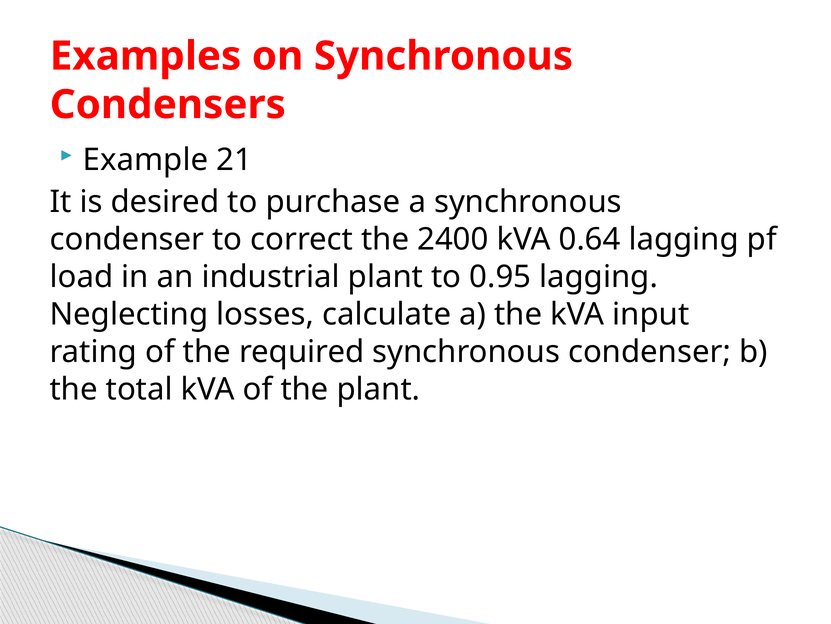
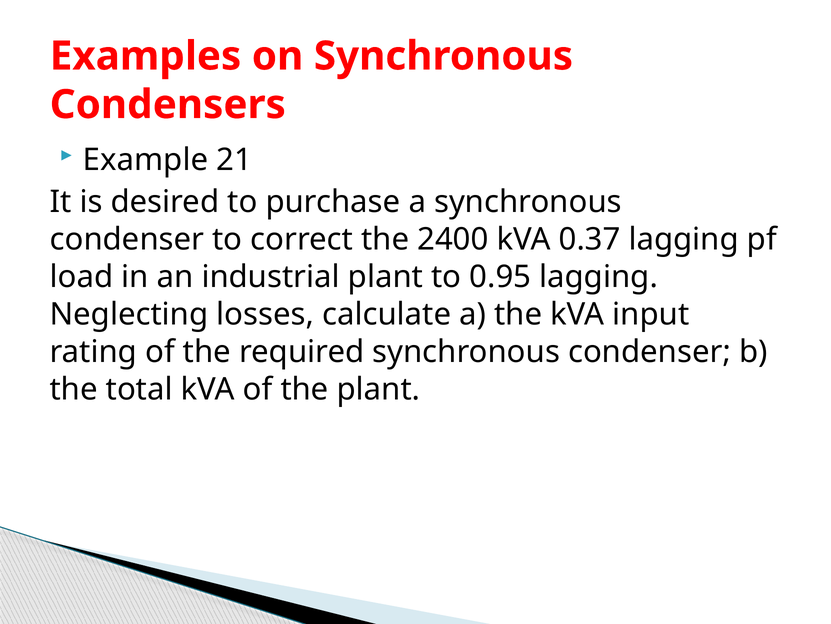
0.64: 0.64 -> 0.37
